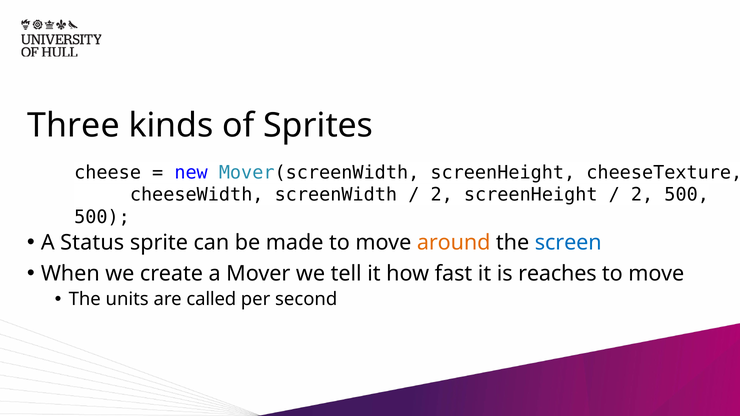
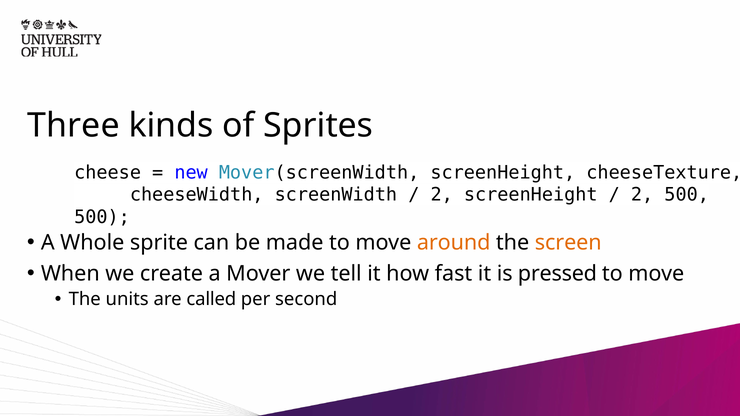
Status: Status -> Whole
screen colour: blue -> orange
reaches: reaches -> pressed
